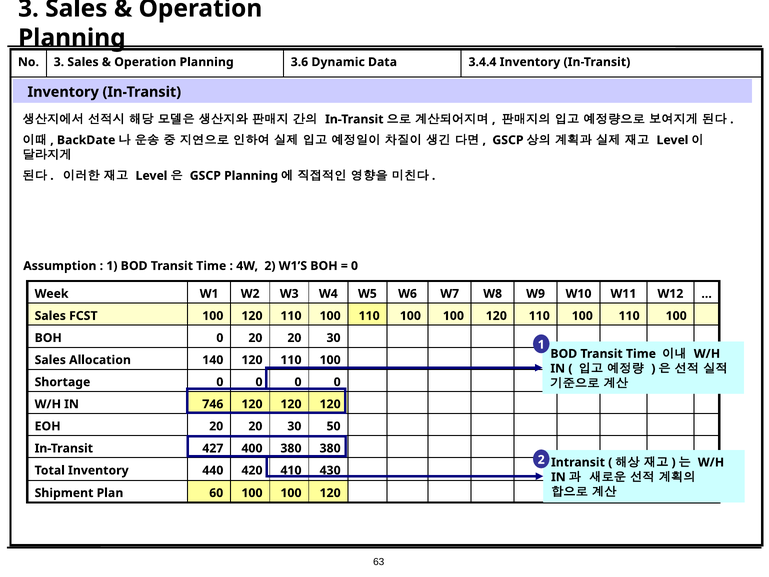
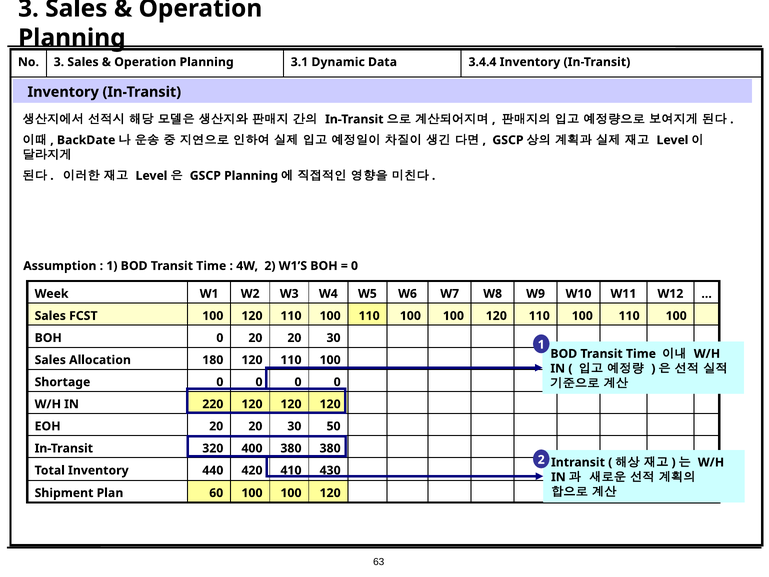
3.6: 3.6 -> 3.1
140: 140 -> 180
746: 746 -> 220
427: 427 -> 320
